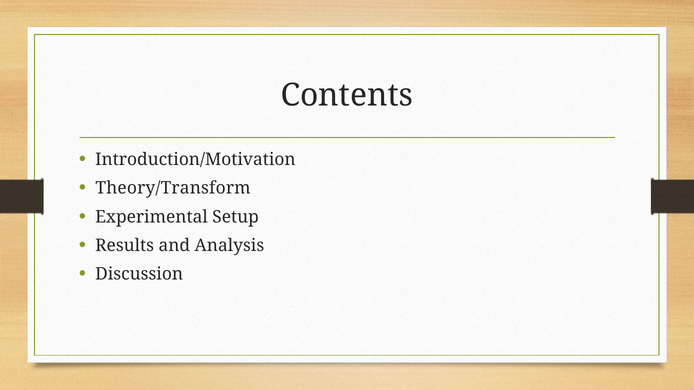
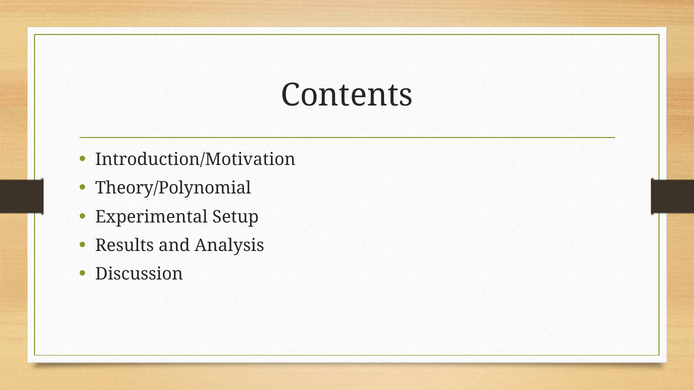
Theory/Transform: Theory/Transform -> Theory/Polynomial
